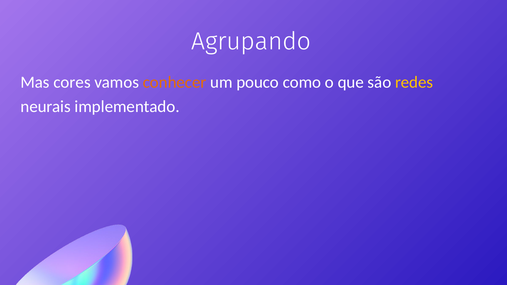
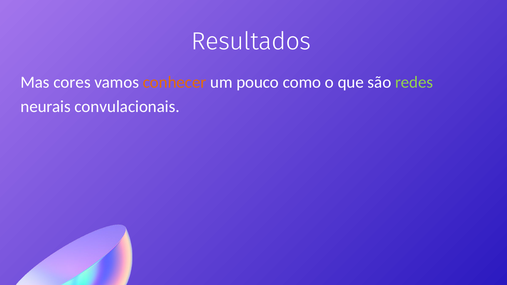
Agrupando: Agrupando -> Resultados
redes colour: yellow -> light green
implementado: implementado -> convulacionais
